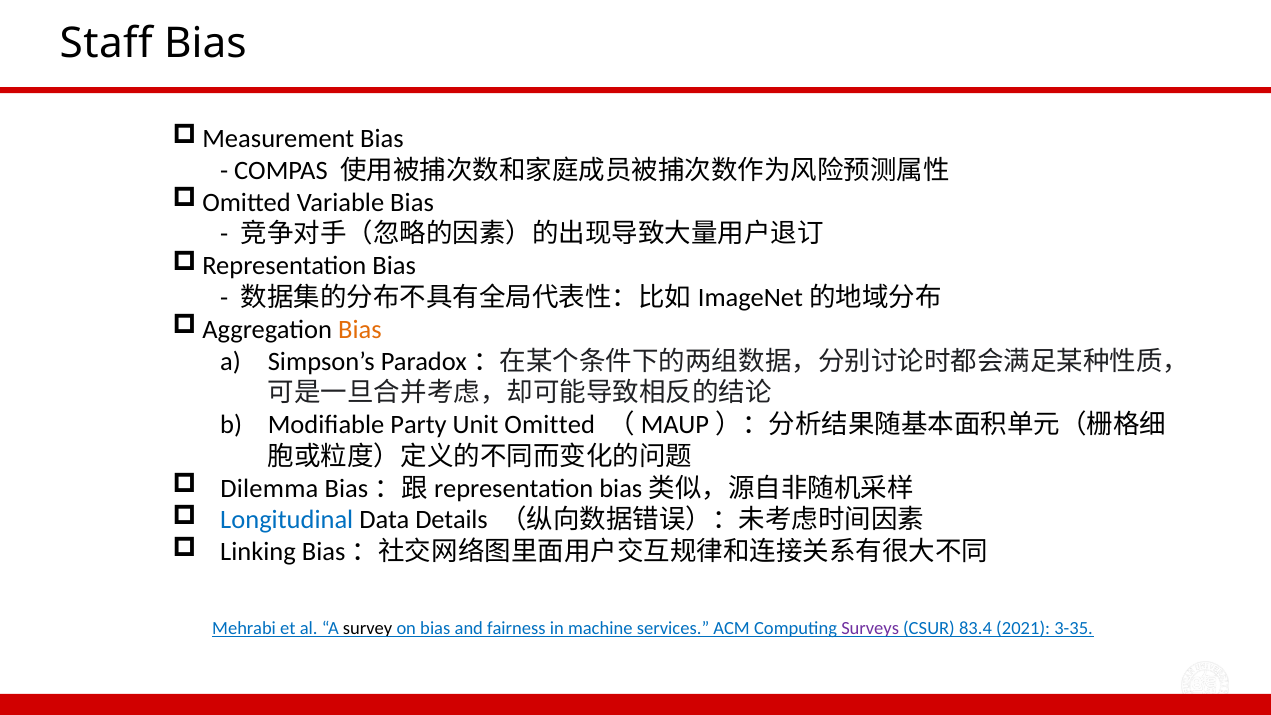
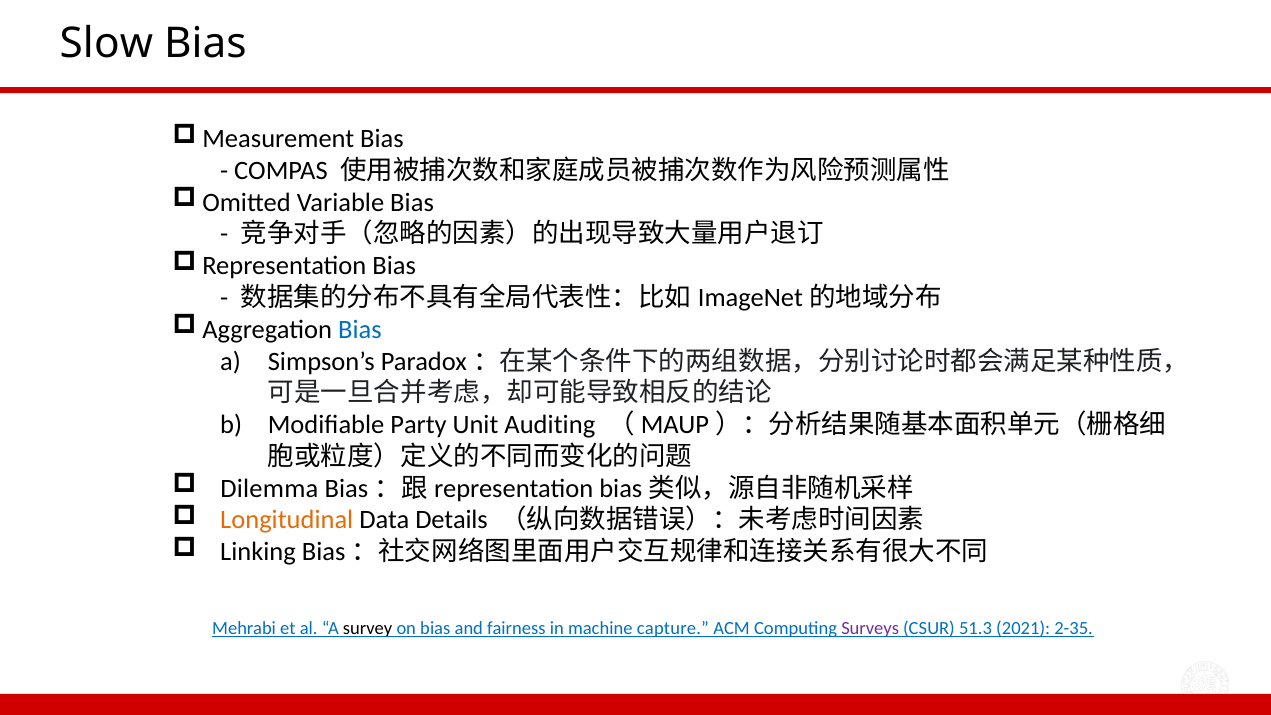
Staff: Staff -> Slow
Bias at (360, 329) colour: orange -> blue
Unit Omitted: Omitted -> Auditing
Longitudinal colour: blue -> orange
services: services -> capture
83.4: 83.4 -> 51.3
3-35: 3-35 -> 2-35
